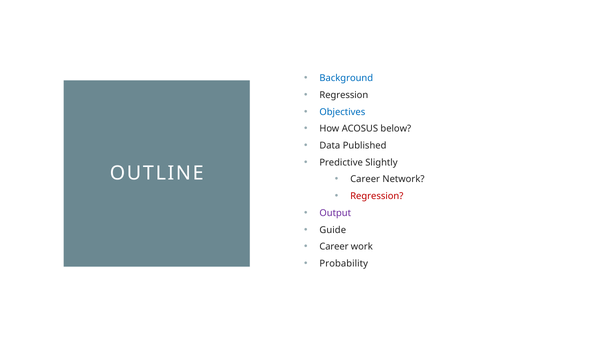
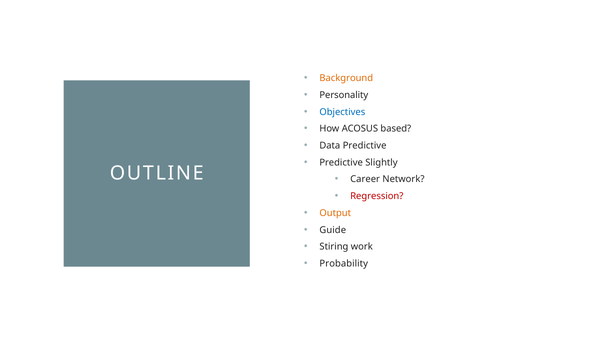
Background colour: blue -> orange
Regression at (344, 95): Regression -> Personality
below: below -> based
Data Published: Published -> Predictive
Output colour: purple -> orange
Career at (334, 246): Career -> Stiring
